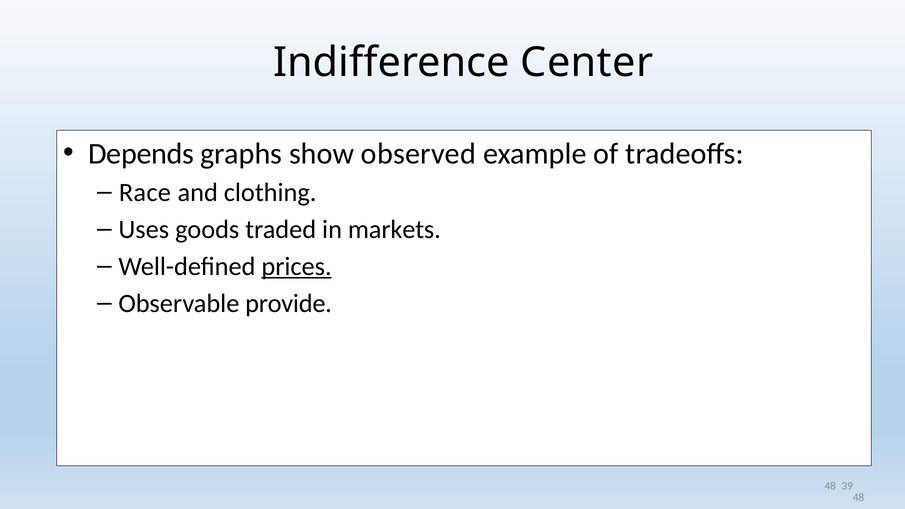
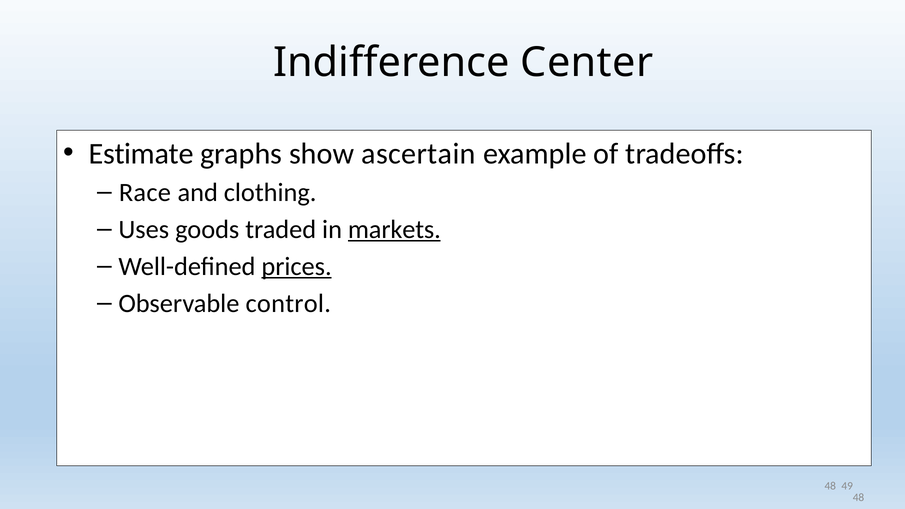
Depends: Depends -> Estimate
observed: observed -> ascertain
markets underline: none -> present
provide: provide -> control
39: 39 -> 49
